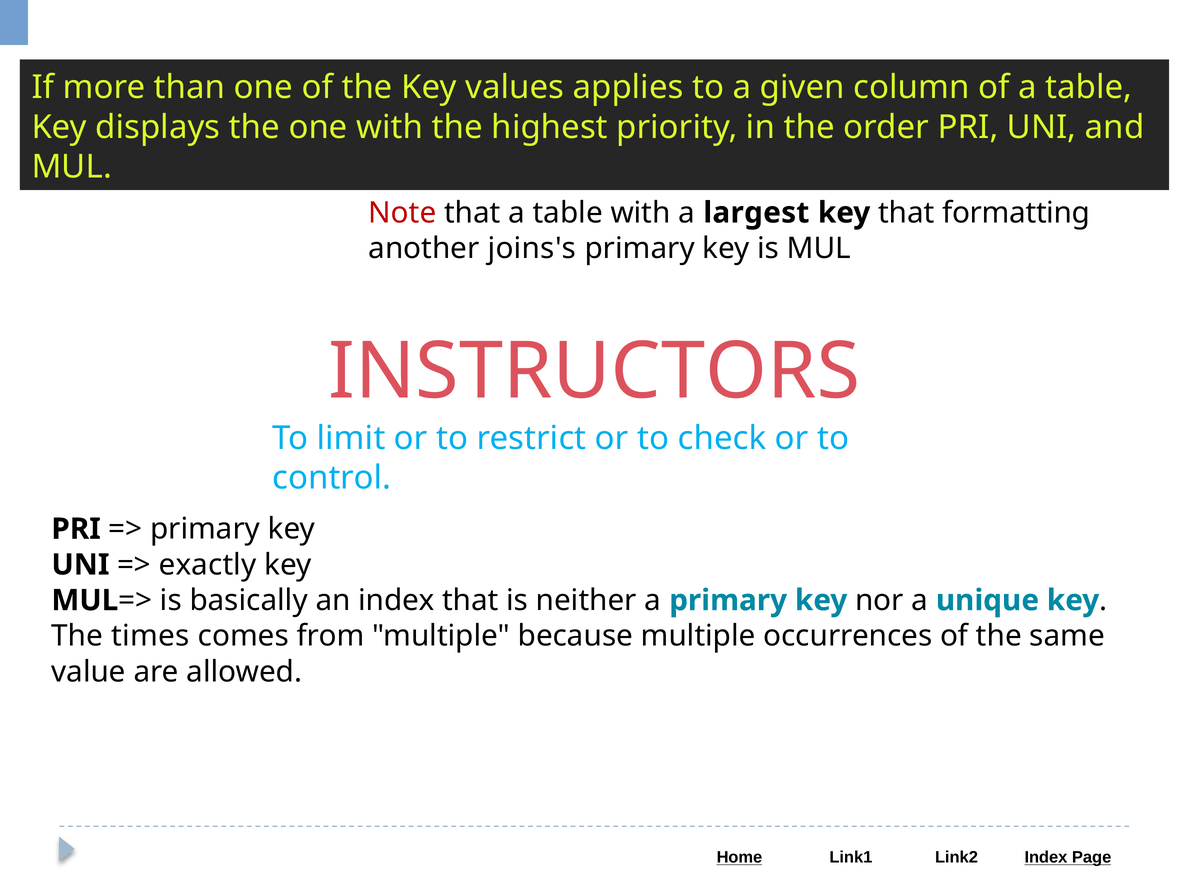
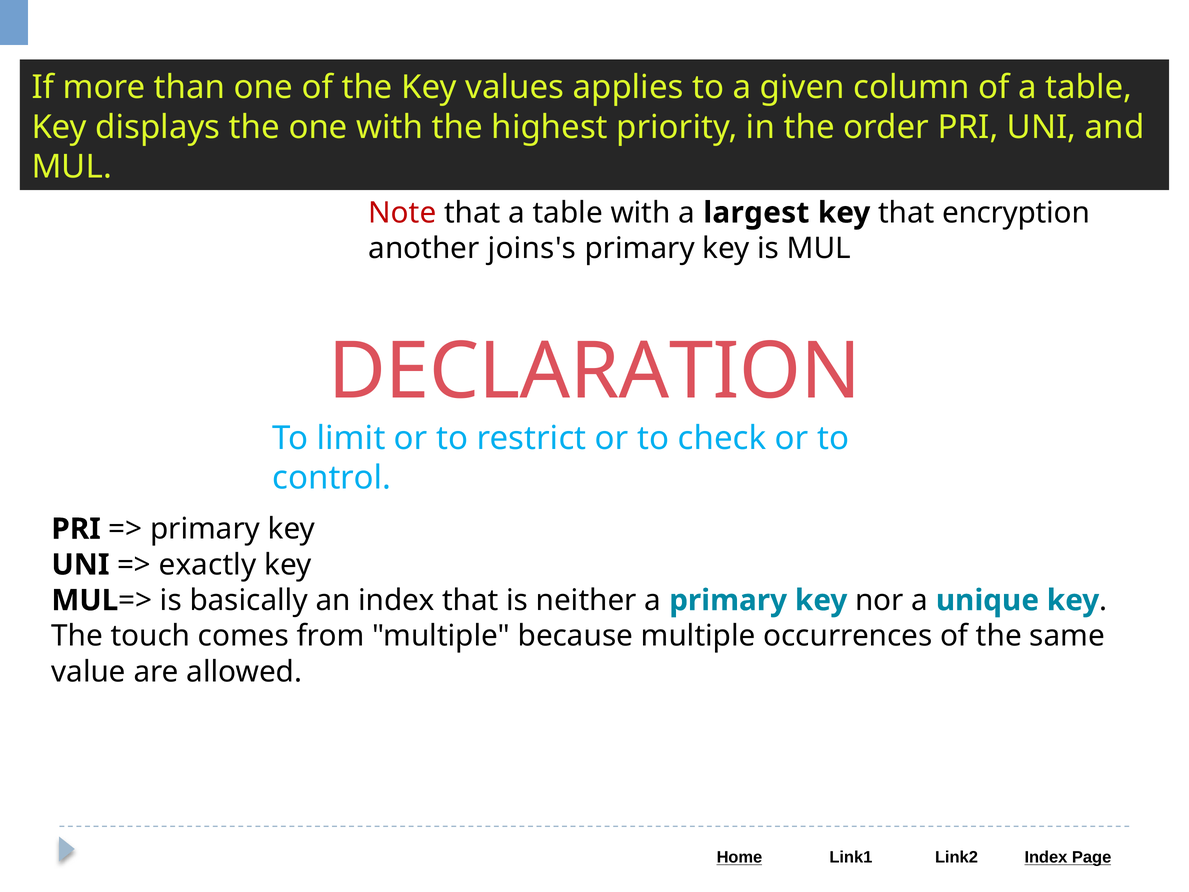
formatting: formatting -> encryption
INSTRUCTORS: INSTRUCTORS -> DECLARATION
times: times -> touch
